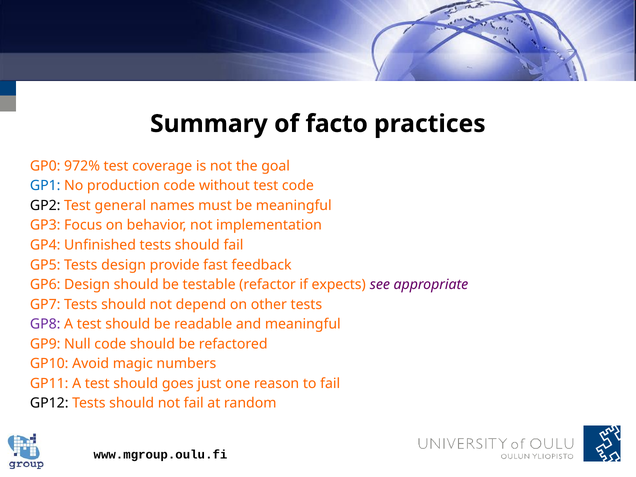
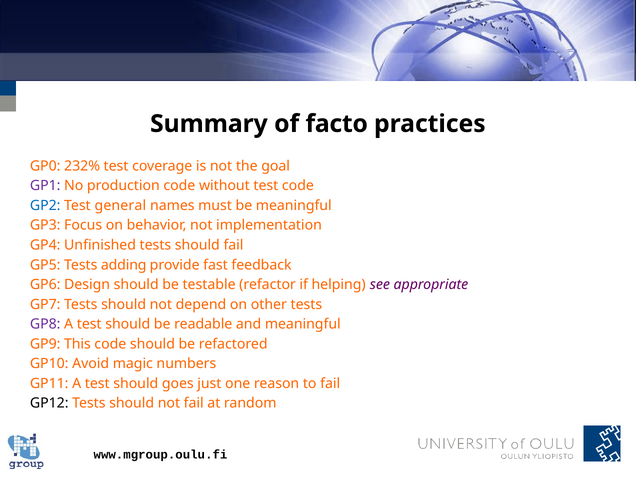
972%: 972% -> 232%
GP1 colour: blue -> purple
GP2 colour: black -> blue
Tests design: design -> adding
expects: expects -> helping
Null: Null -> This
